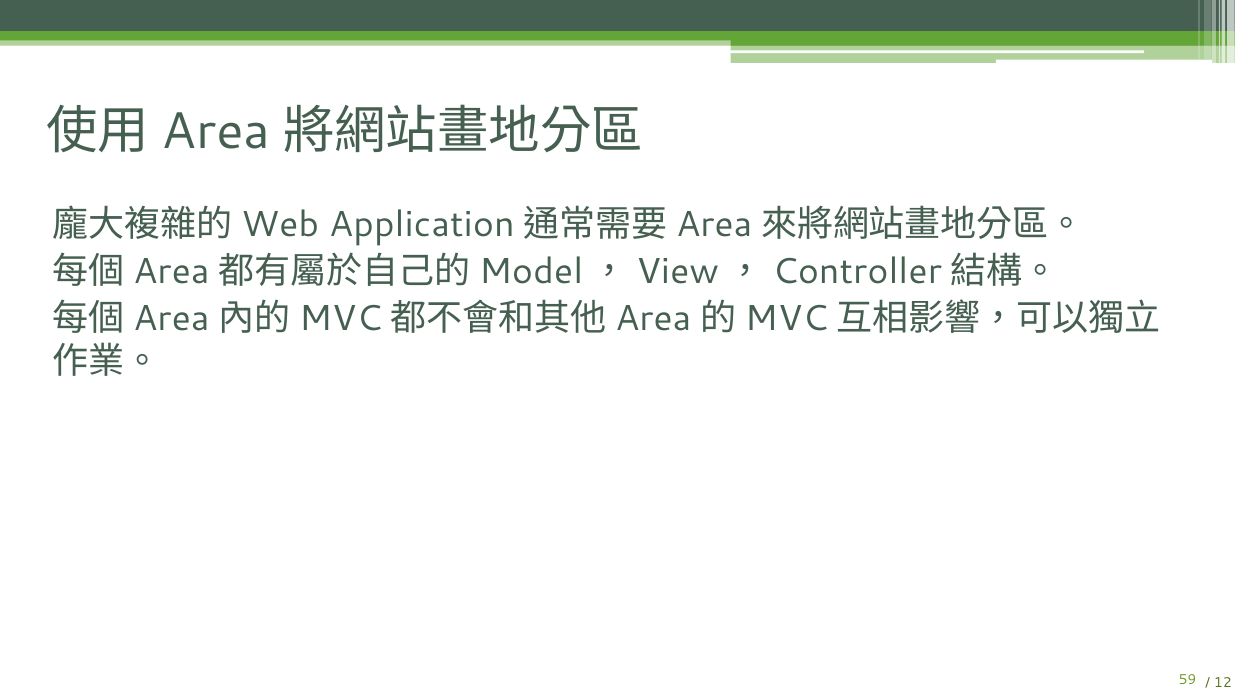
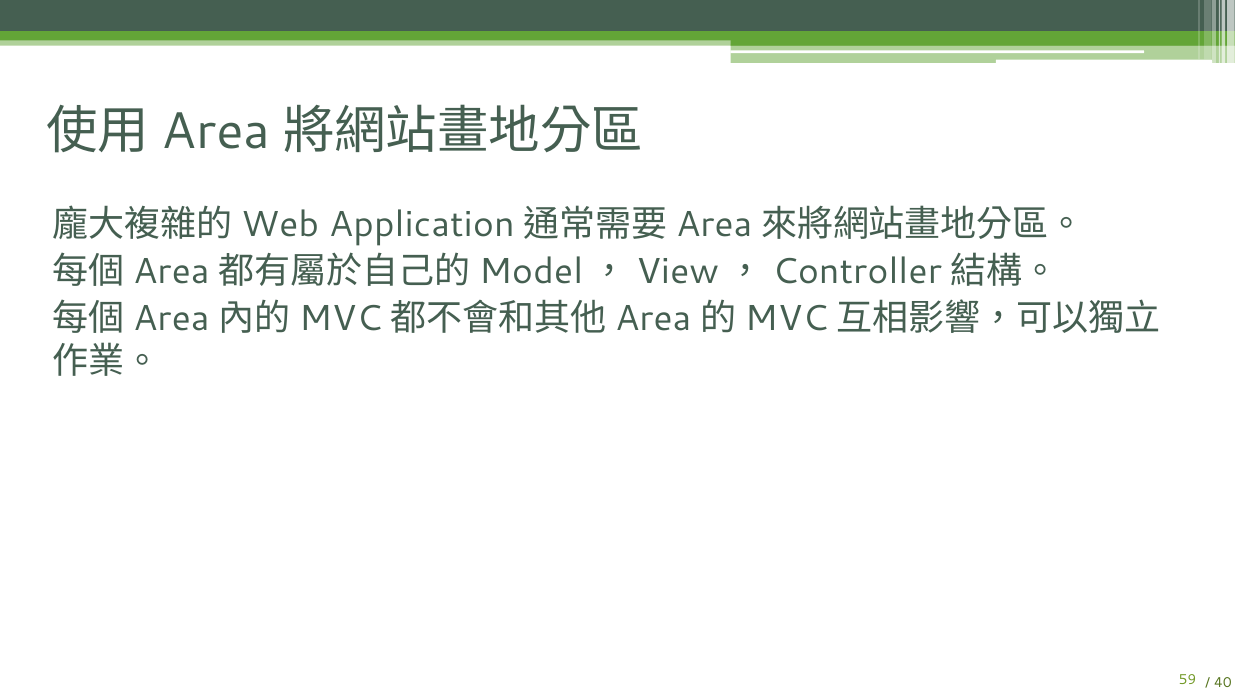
12: 12 -> 40
